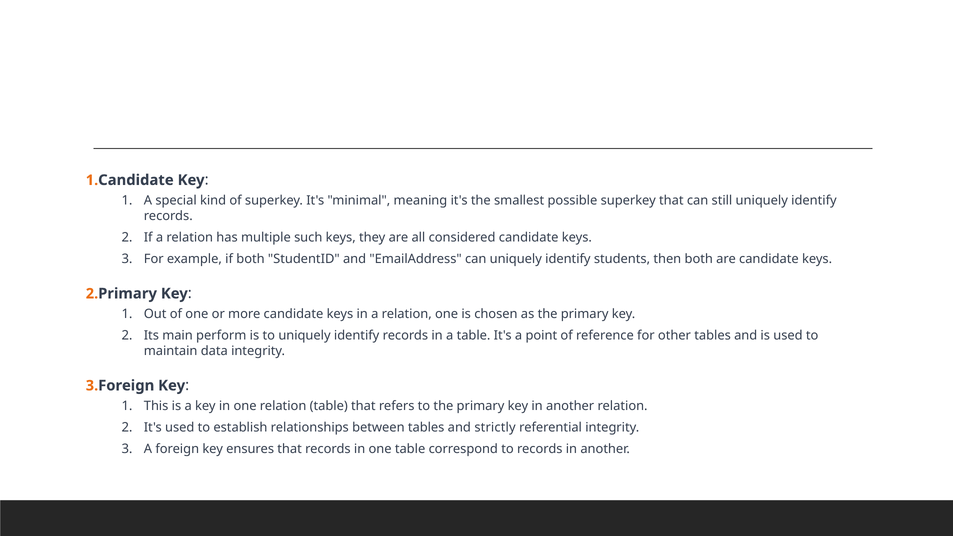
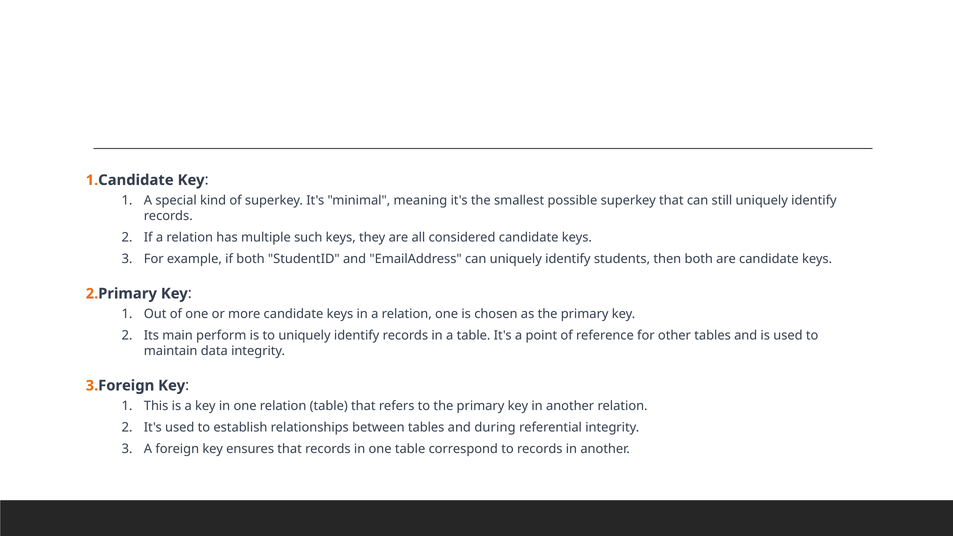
strictly: strictly -> during
